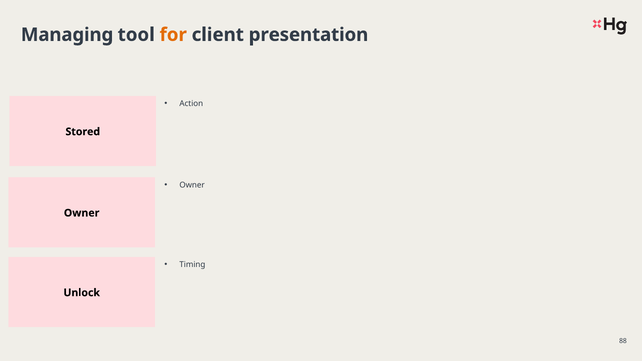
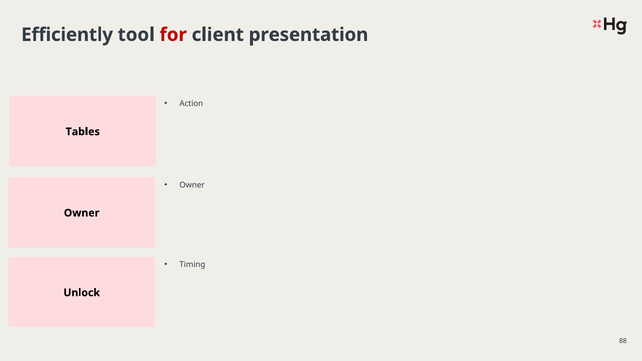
Managing: Managing -> Efficiently
for colour: orange -> red
Stored: Stored -> Tables
